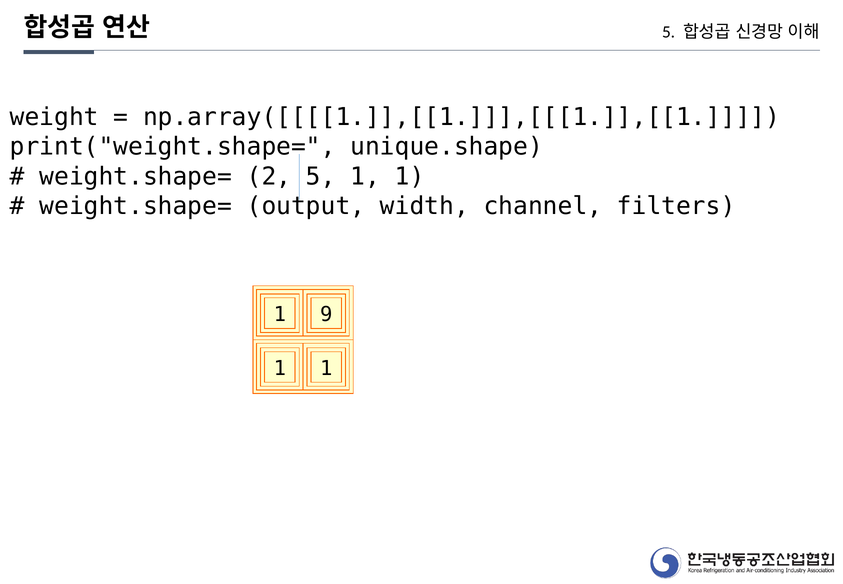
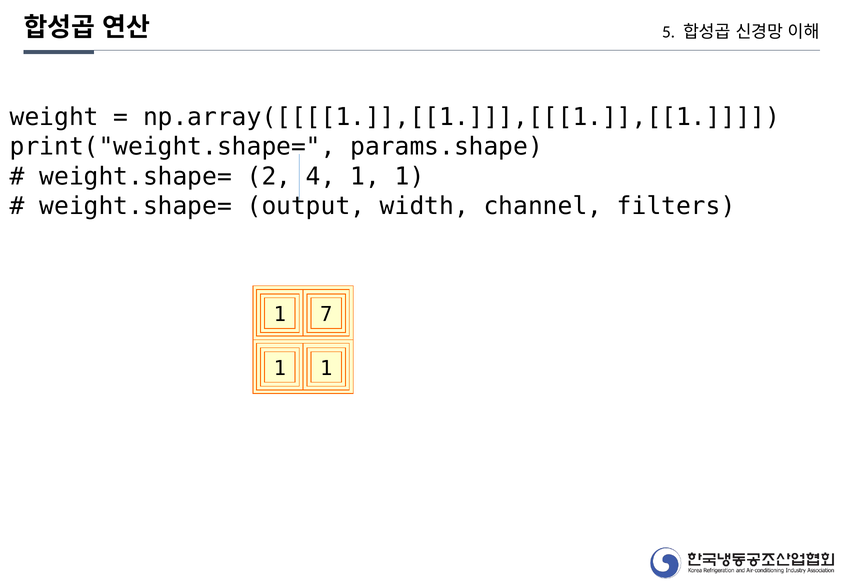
unique.shape: unique.shape -> params.shape
2 5: 5 -> 4
9: 9 -> 7
